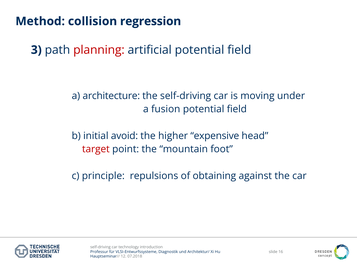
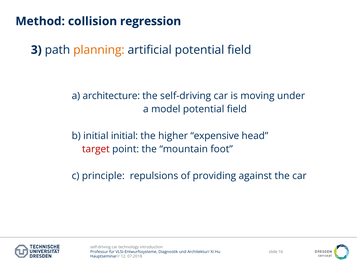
planning colour: red -> orange
fusion: fusion -> model
initial avoid: avoid -> initial
obtaining: obtaining -> providing
